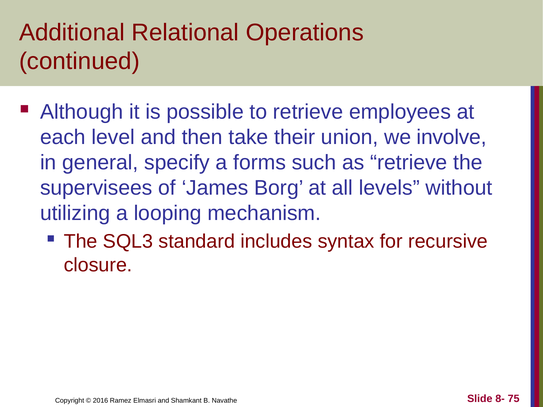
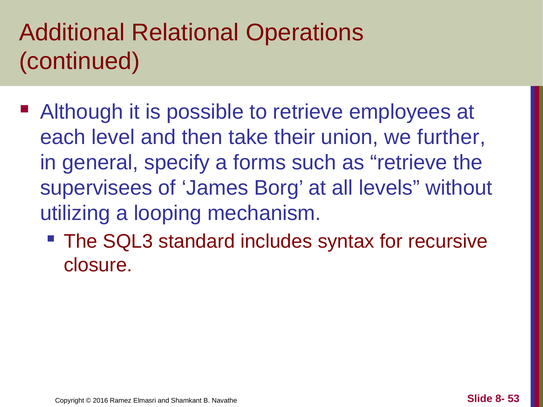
involve: involve -> further
75: 75 -> 53
